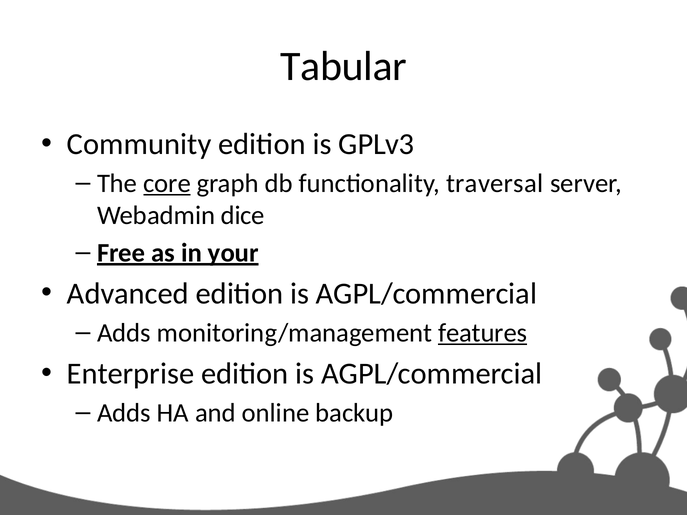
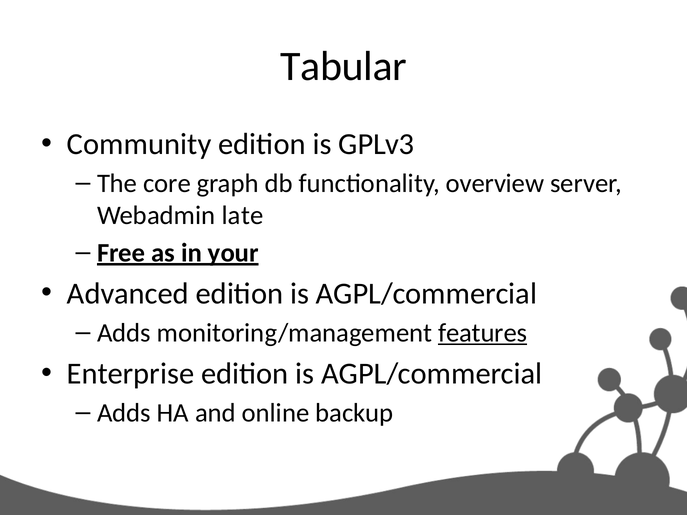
core underline: present -> none
traversal: traversal -> overview
dice: dice -> late
